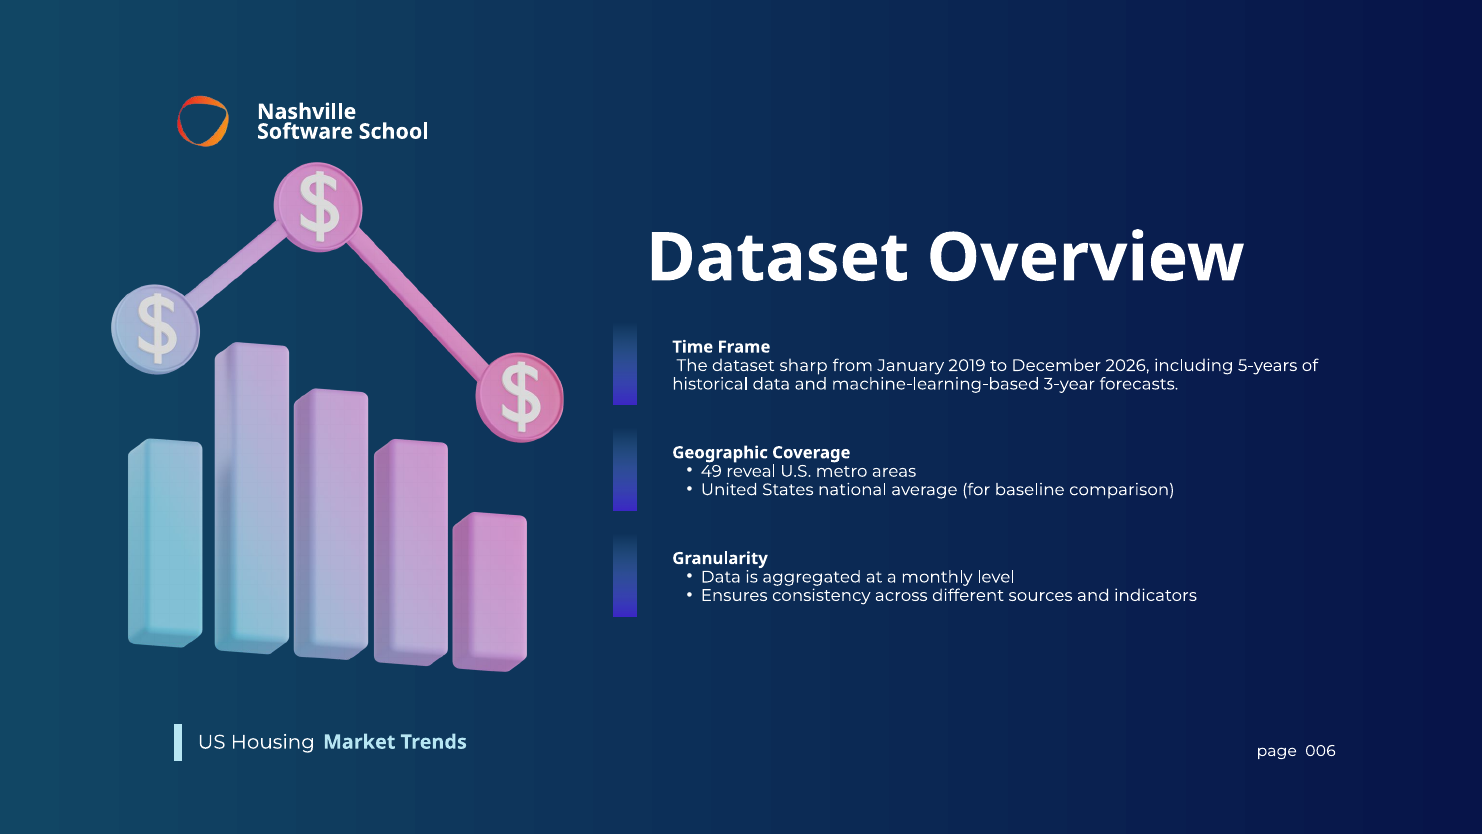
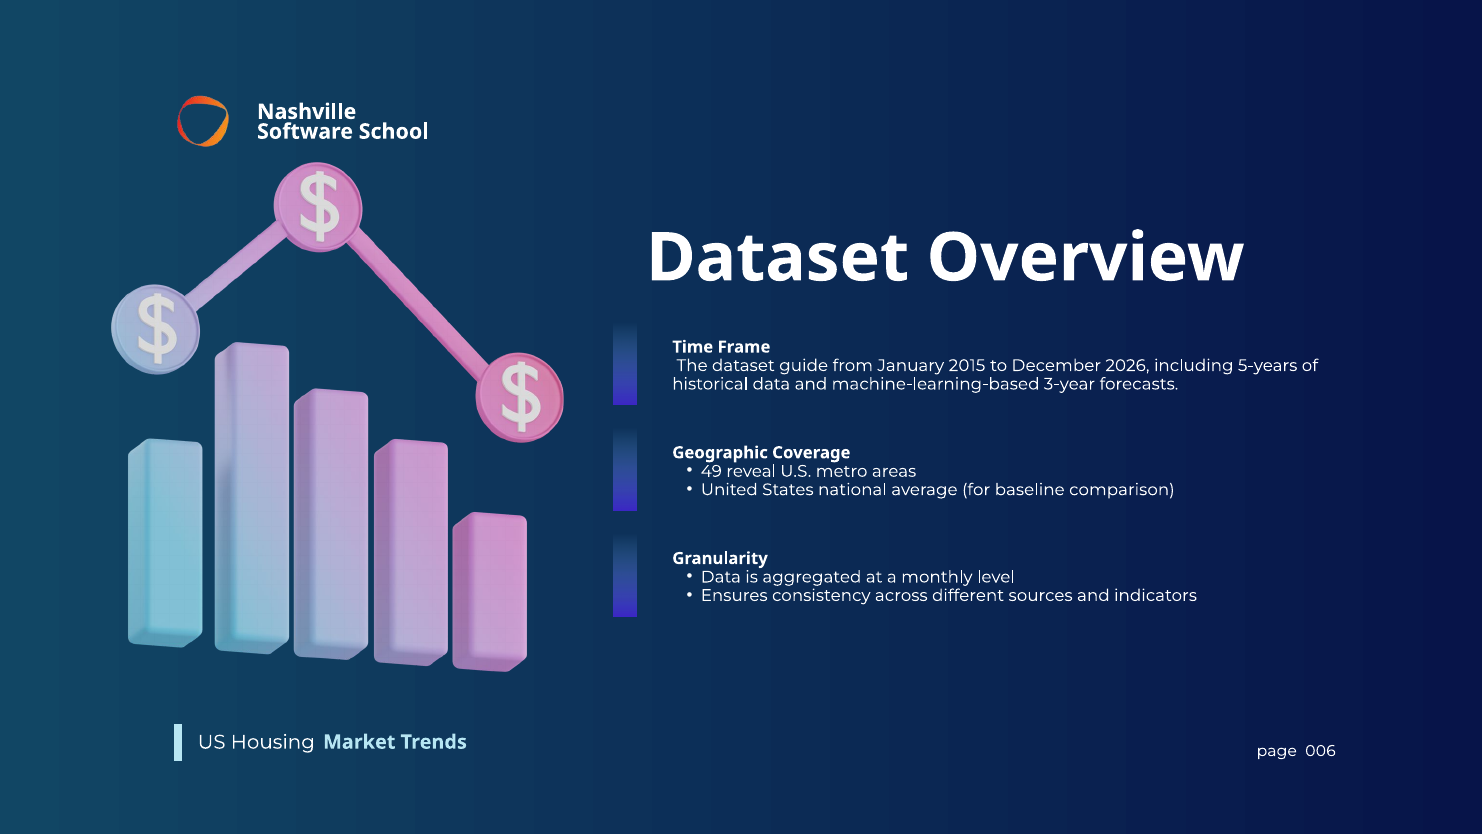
sharp: sharp -> guide
2019: 2019 -> 2015
